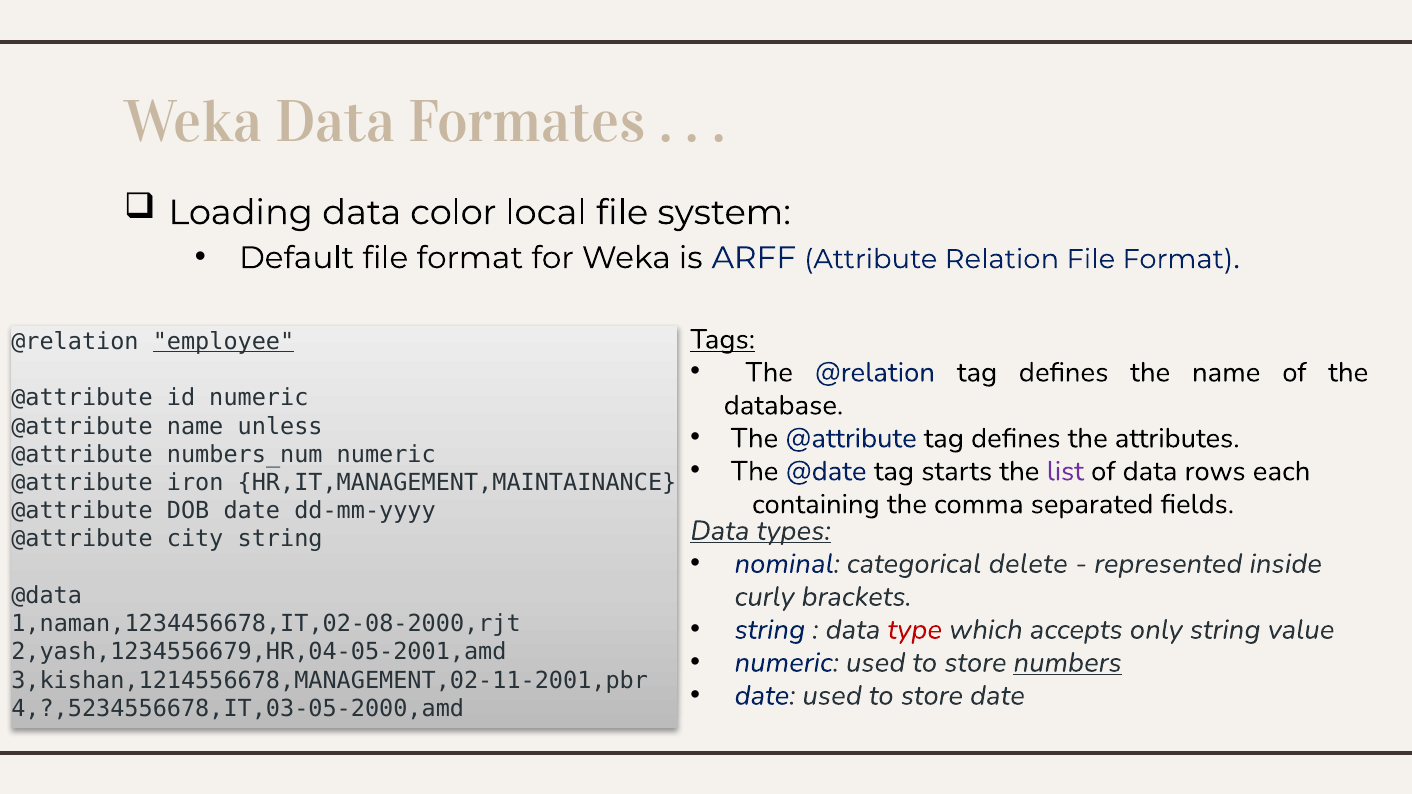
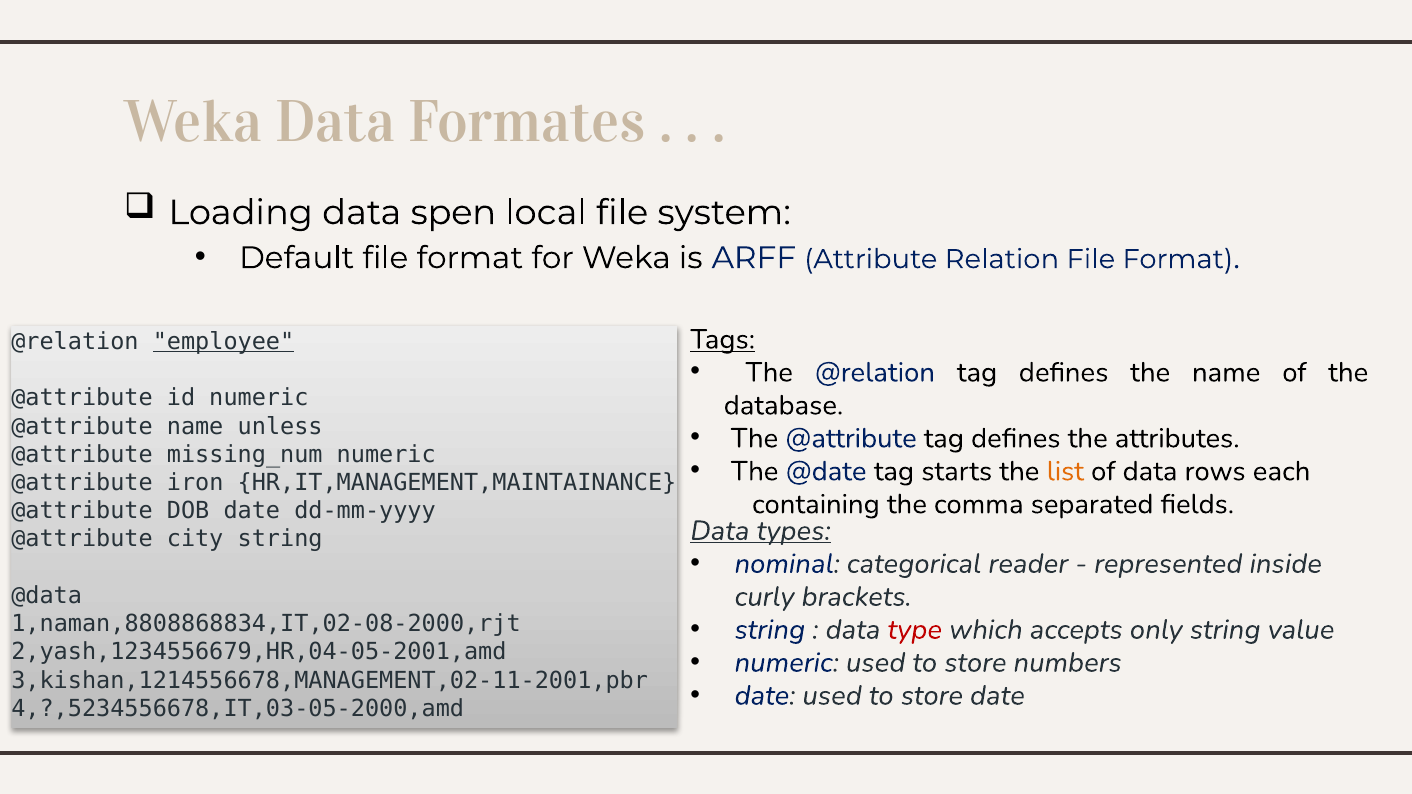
color: color -> spen
numbers_num: numbers_num -> missing_num
list colour: purple -> orange
delete: delete -> reader
1,naman,1234456678,IT,02-08-2000,rjt: 1,naman,1234456678,IT,02-08-2000,rjt -> 1,naman,8808868834,IT,02-08-2000,rjt
numbers underline: present -> none
